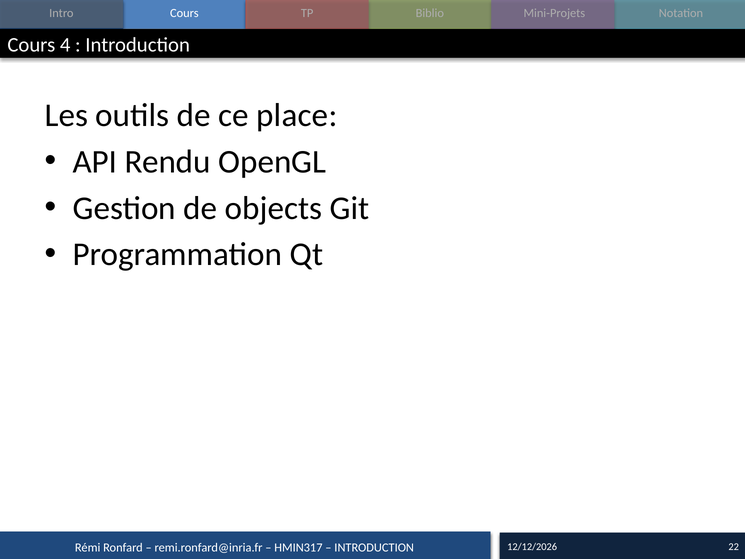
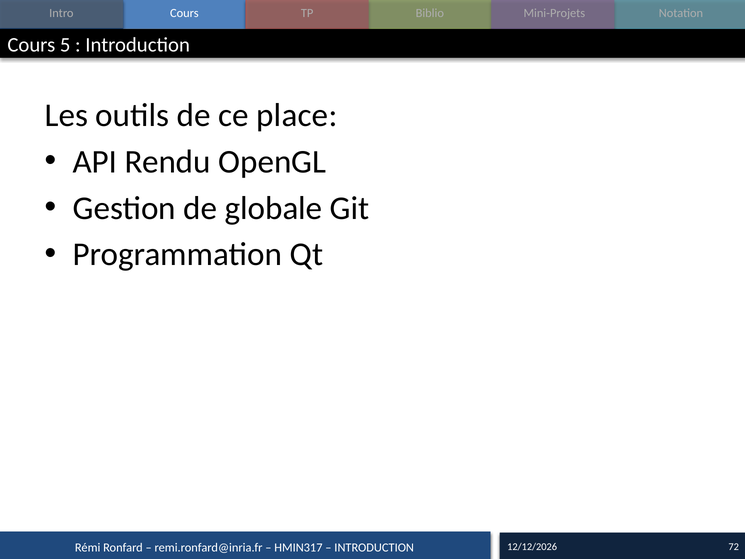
4: 4 -> 5
objects: objects -> globale
22: 22 -> 72
